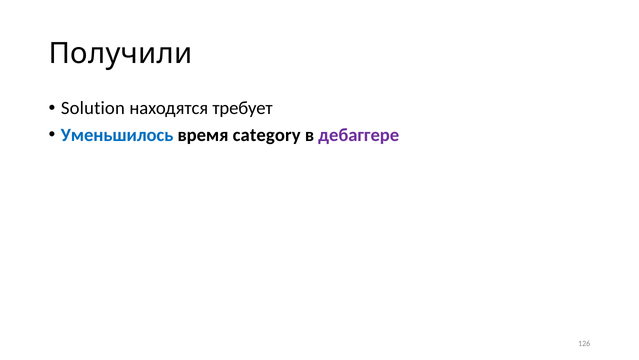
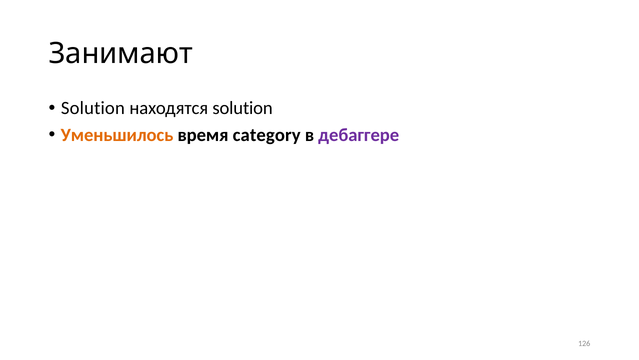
Получили: Получили -> Занимают
находятся требует: требует -> solution
Уменьшилось colour: blue -> orange
